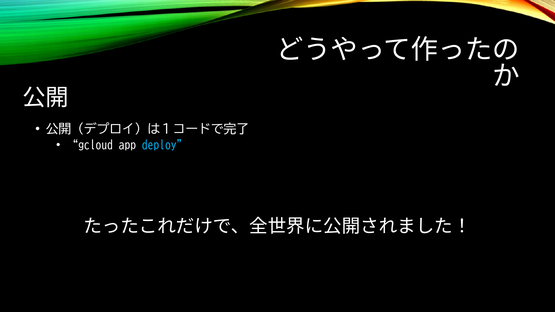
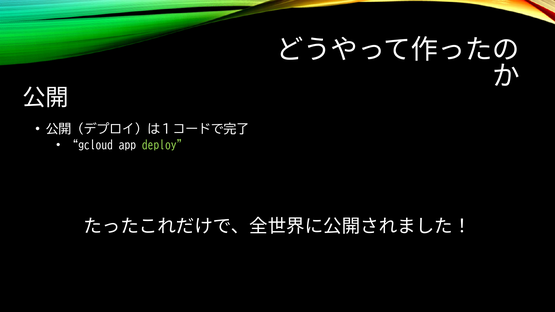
deploy colour: light blue -> light green
